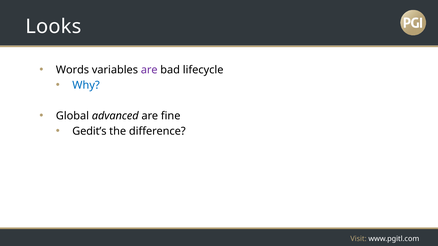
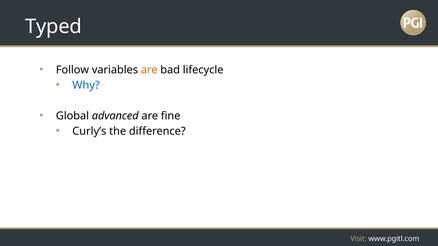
Looks: Looks -> Typed
Words: Words -> Follow
are at (149, 70) colour: purple -> orange
Gedit’s: Gedit’s -> Curly’s
